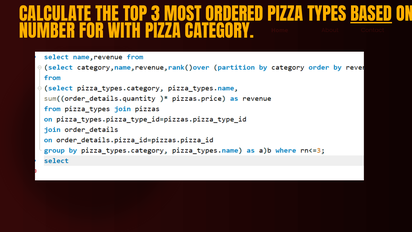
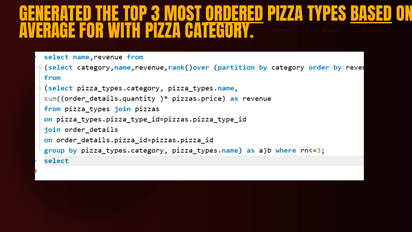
CALCULATE: CALCULATE -> GENERATED
ORDERED underline: none -> present
NUMBER: NUMBER -> AVERAGE
